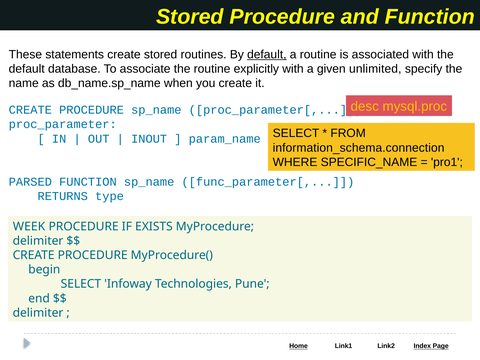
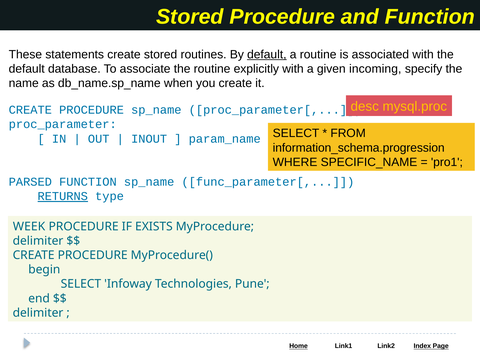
unlimited: unlimited -> incoming
information_schema.connection: information_schema.connection -> information_schema.progression
RETURNS underline: none -> present
